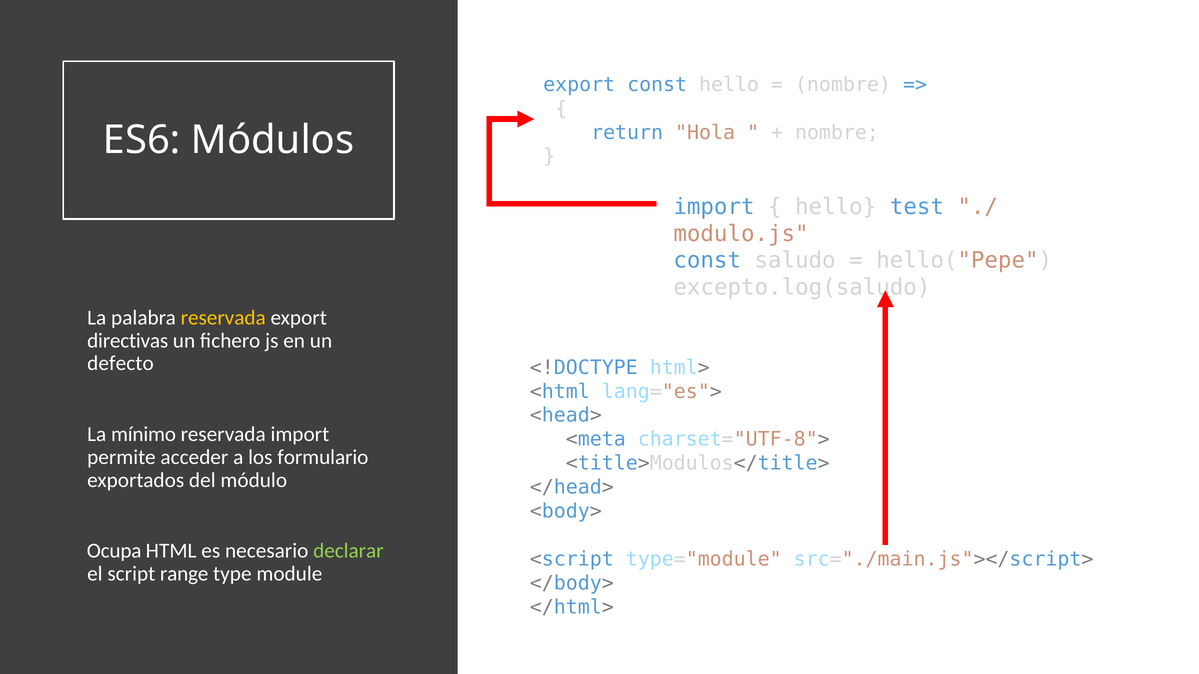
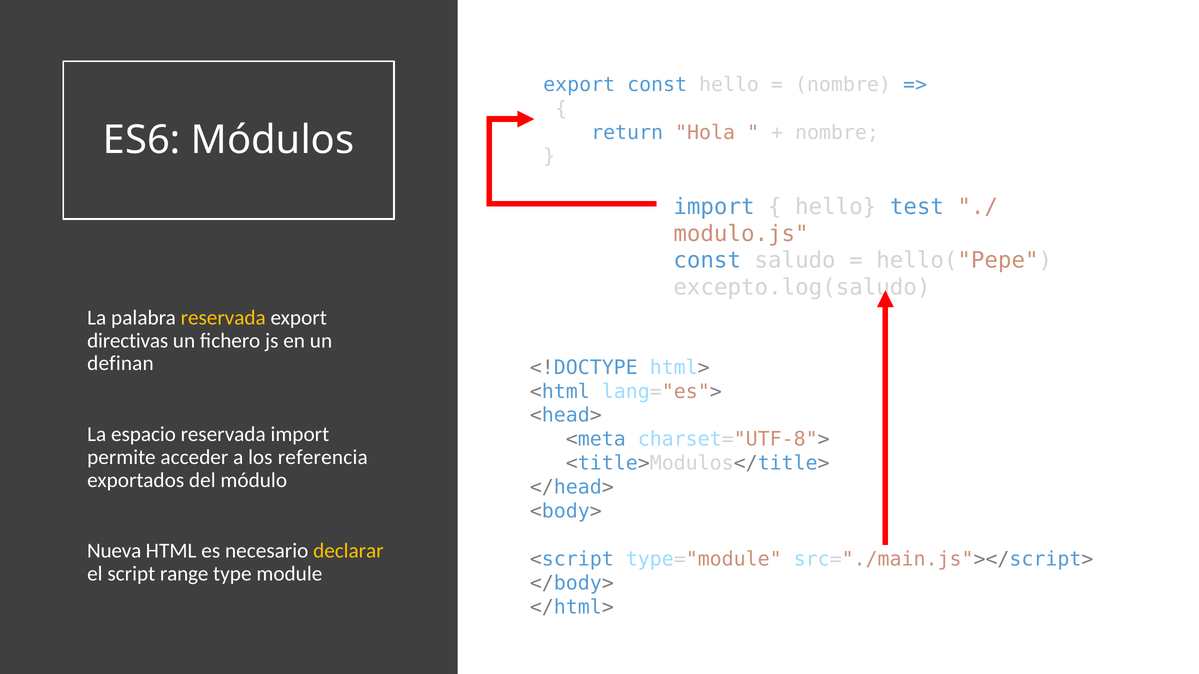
defecto: defecto -> definan
mínimo: mínimo -> espacio
formulario: formulario -> referencia
Ocupa: Ocupa -> Nueva
declarar colour: light green -> yellow
